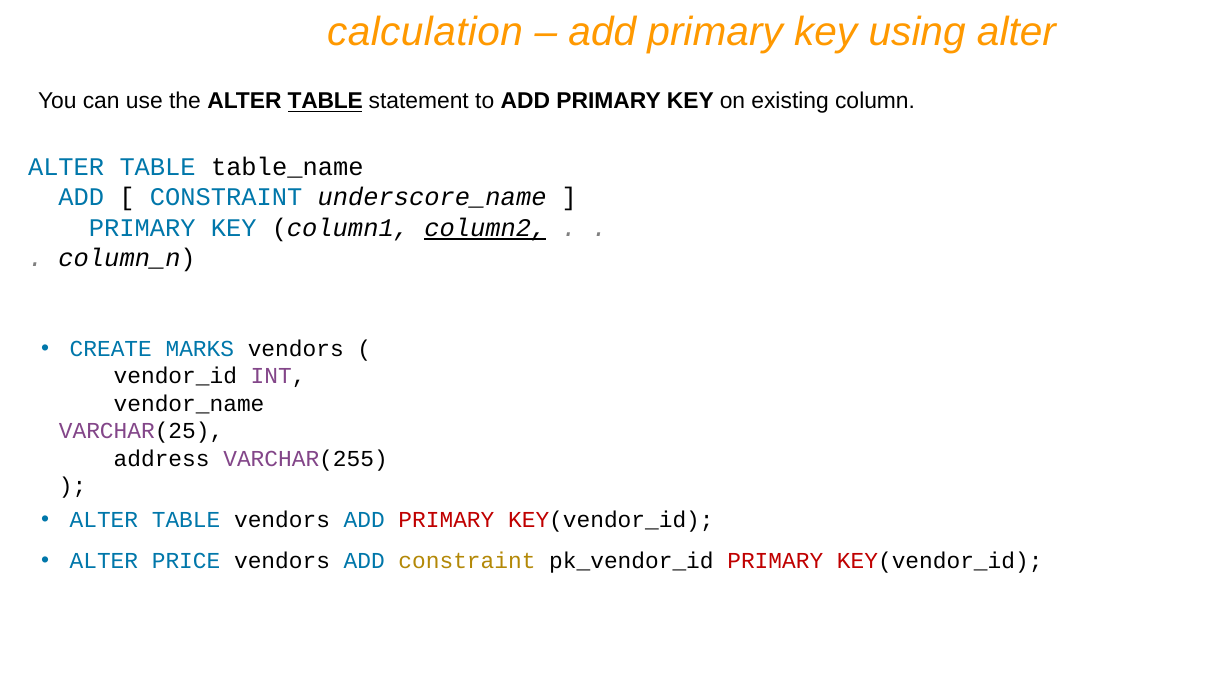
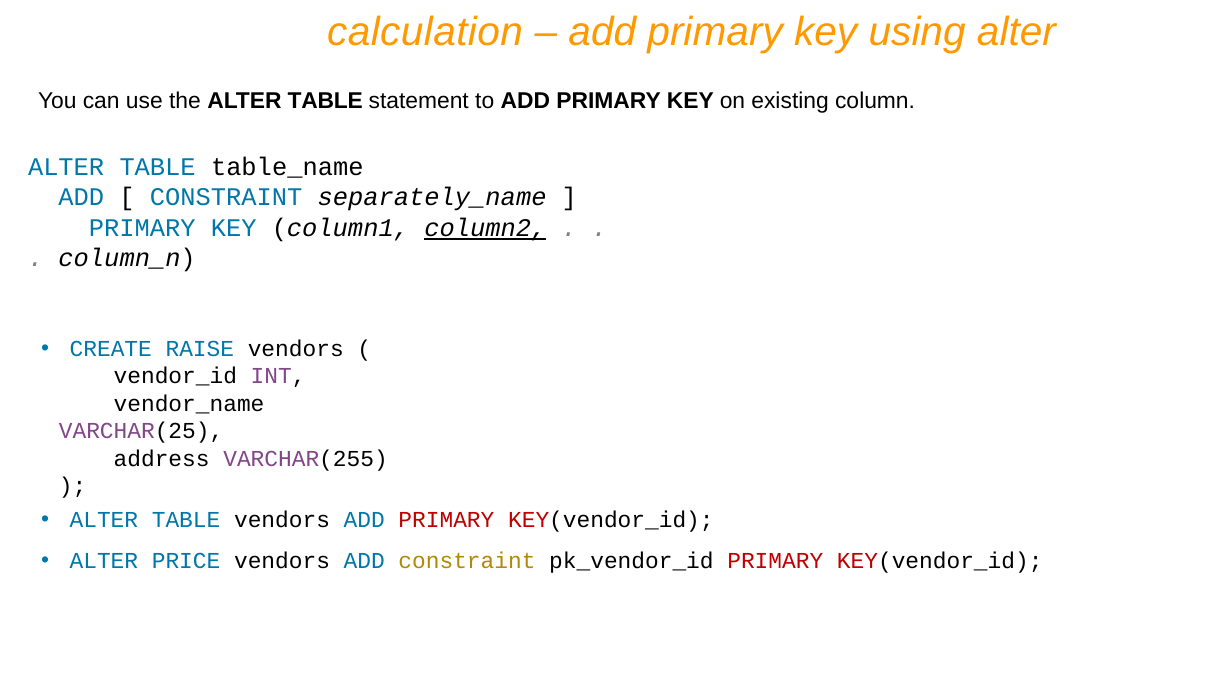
TABLE at (325, 101) underline: present -> none
underscore_name: underscore_name -> separately_name
MARKS: MARKS -> RAISE
